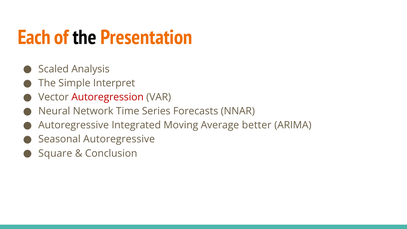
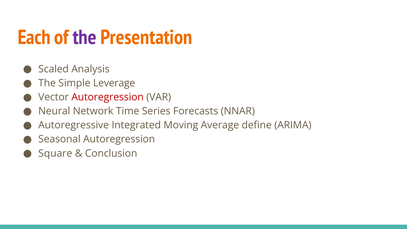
the at (85, 38) colour: black -> purple
Interpret: Interpret -> Leverage
better: better -> define
Seasonal Autoregressive: Autoregressive -> Autoregression
